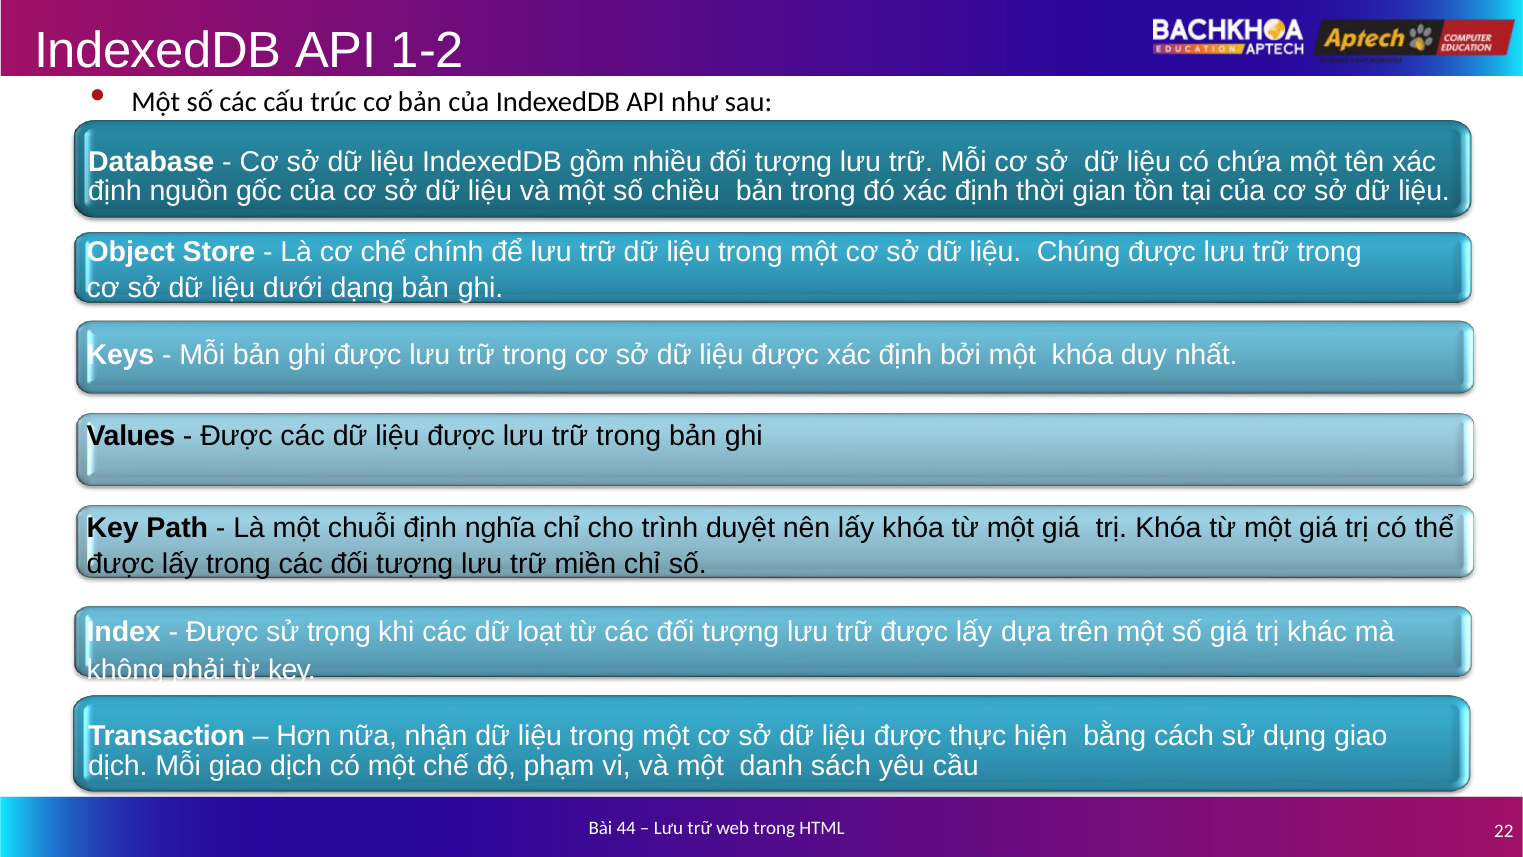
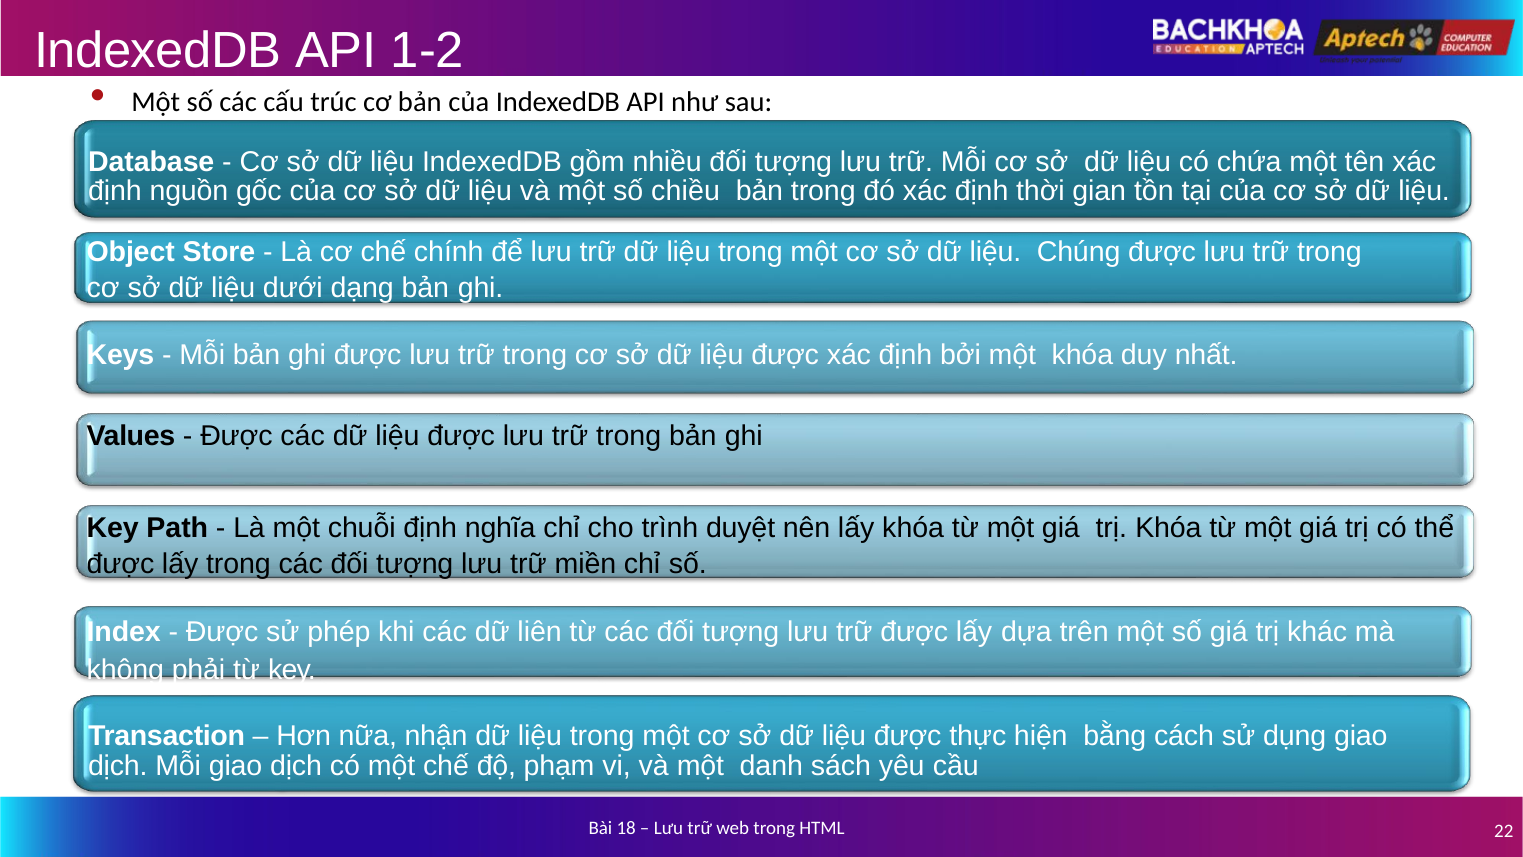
trọng: trọng -> phép
loạt: loạt -> liên
44: 44 -> 18
